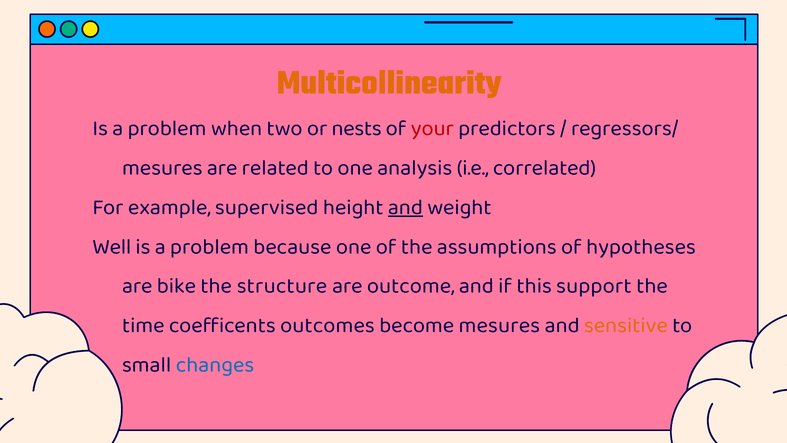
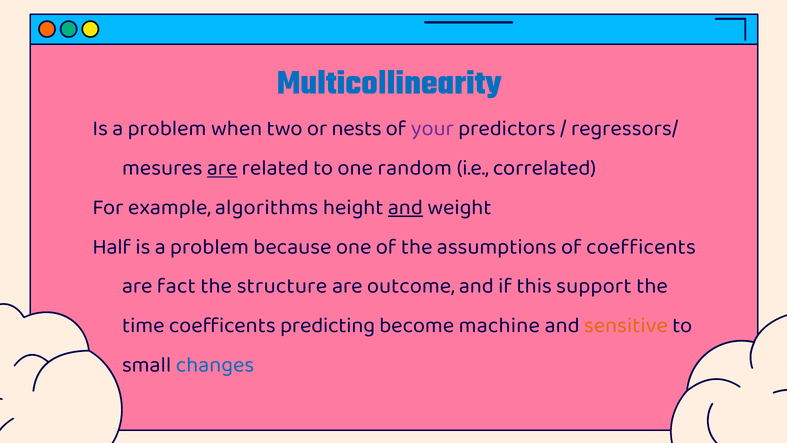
Multicollinearity colour: orange -> blue
your colour: red -> purple
are at (222, 167) underline: none -> present
analysis: analysis -> random
supervised: supervised -> algorithms
Well: Well -> Half
of hypotheses: hypotheses -> coefficents
bike: bike -> fact
outcomes: outcomes -> predicting
become mesures: mesures -> machine
